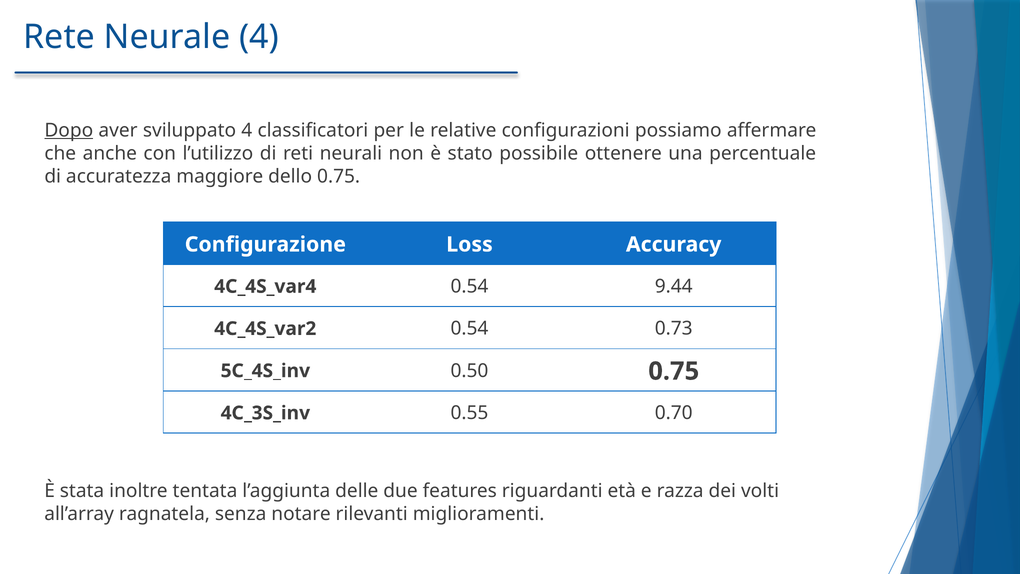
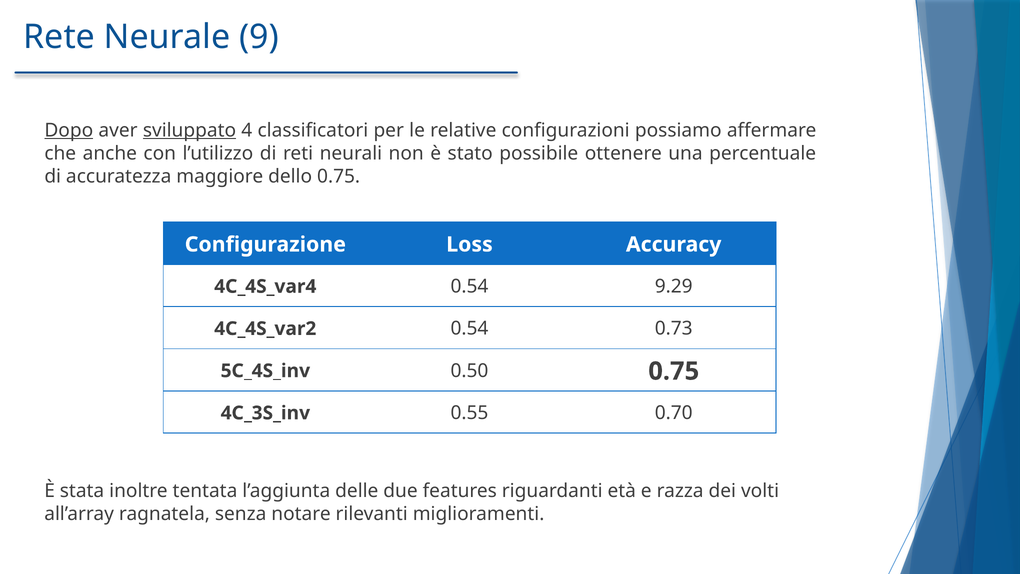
Neurale 4: 4 -> 9
sviluppato underline: none -> present
9.44: 9.44 -> 9.29
